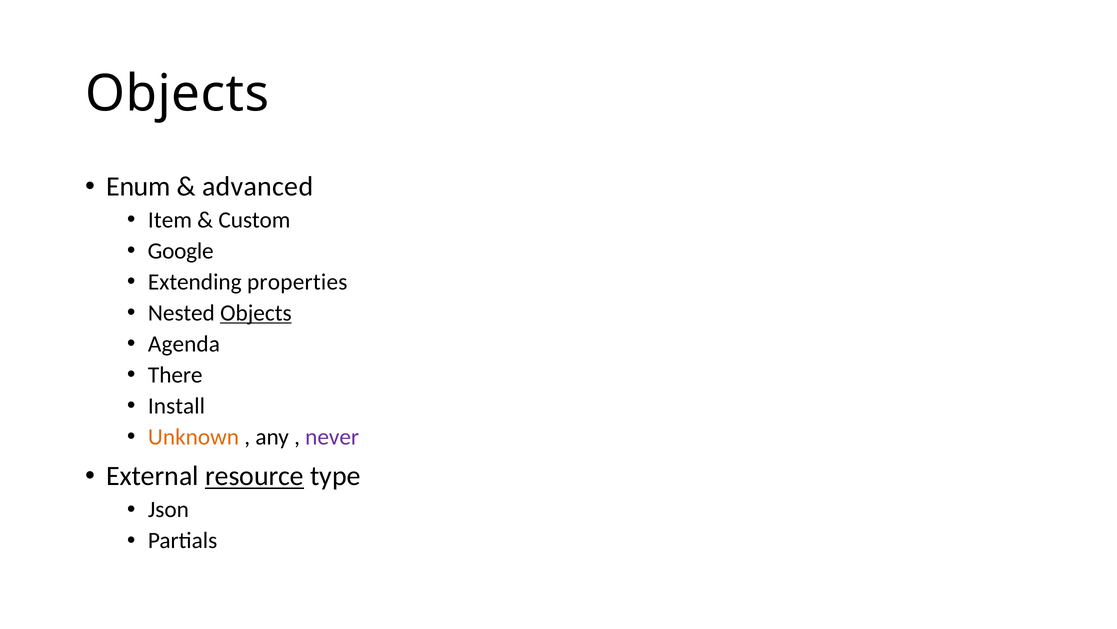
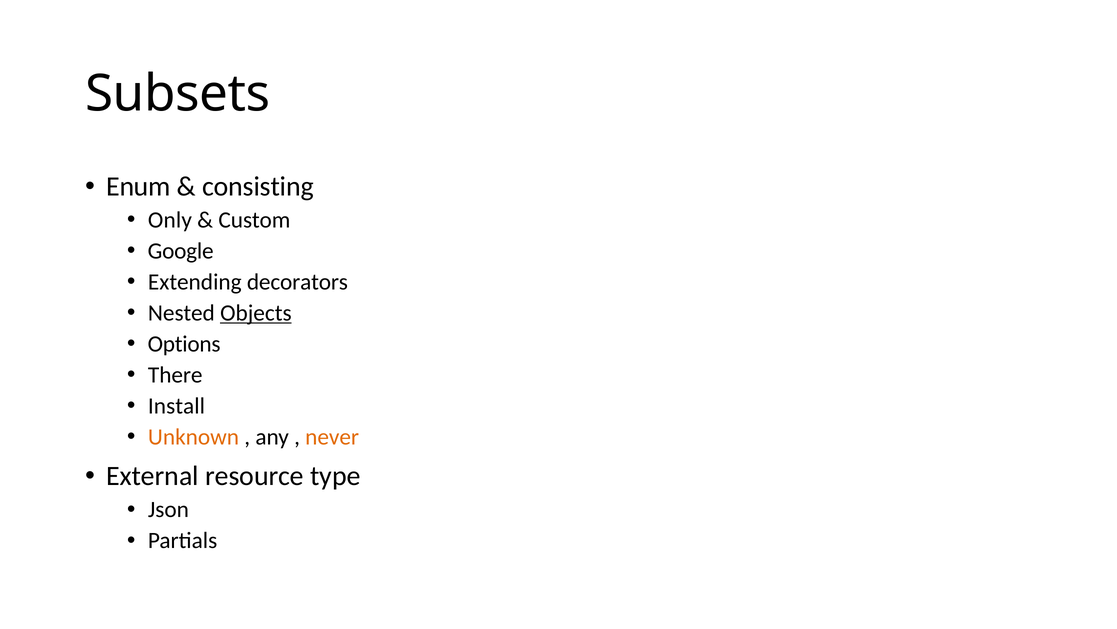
Objects at (177, 94): Objects -> Subsets
advanced: advanced -> consisting
Item: Item -> Only
properties: properties -> decorators
Agenda: Agenda -> Options
never colour: purple -> orange
resource underline: present -> none
